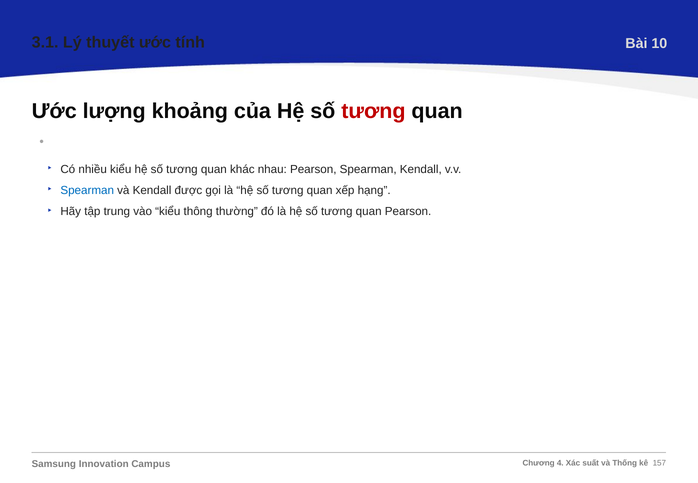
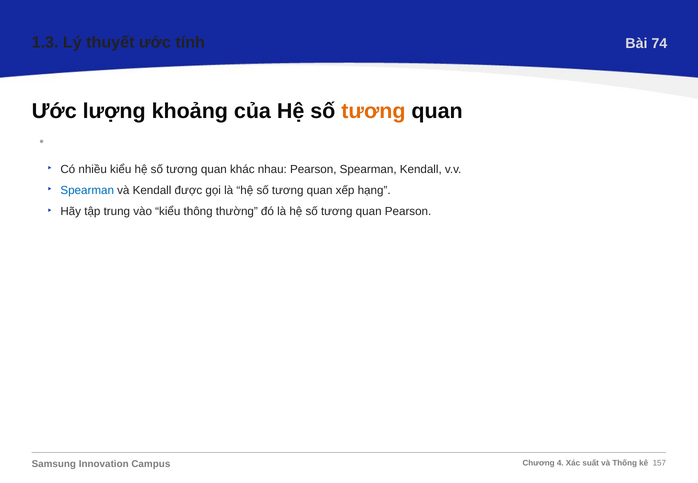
3.1: 3.1 -> 1.3
10: 10 -> 74
tương at (373, 111) colour: red -> orange
